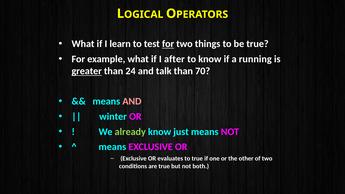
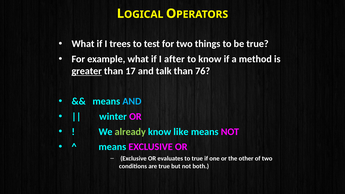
learn: learn -> trees
for at (168, 44) underline: present -> none
running: running -> method
24: 24 -> 17
70: 70 -> 76
AND at (132, 101) colour: pink -> light blue
just: just -> like
